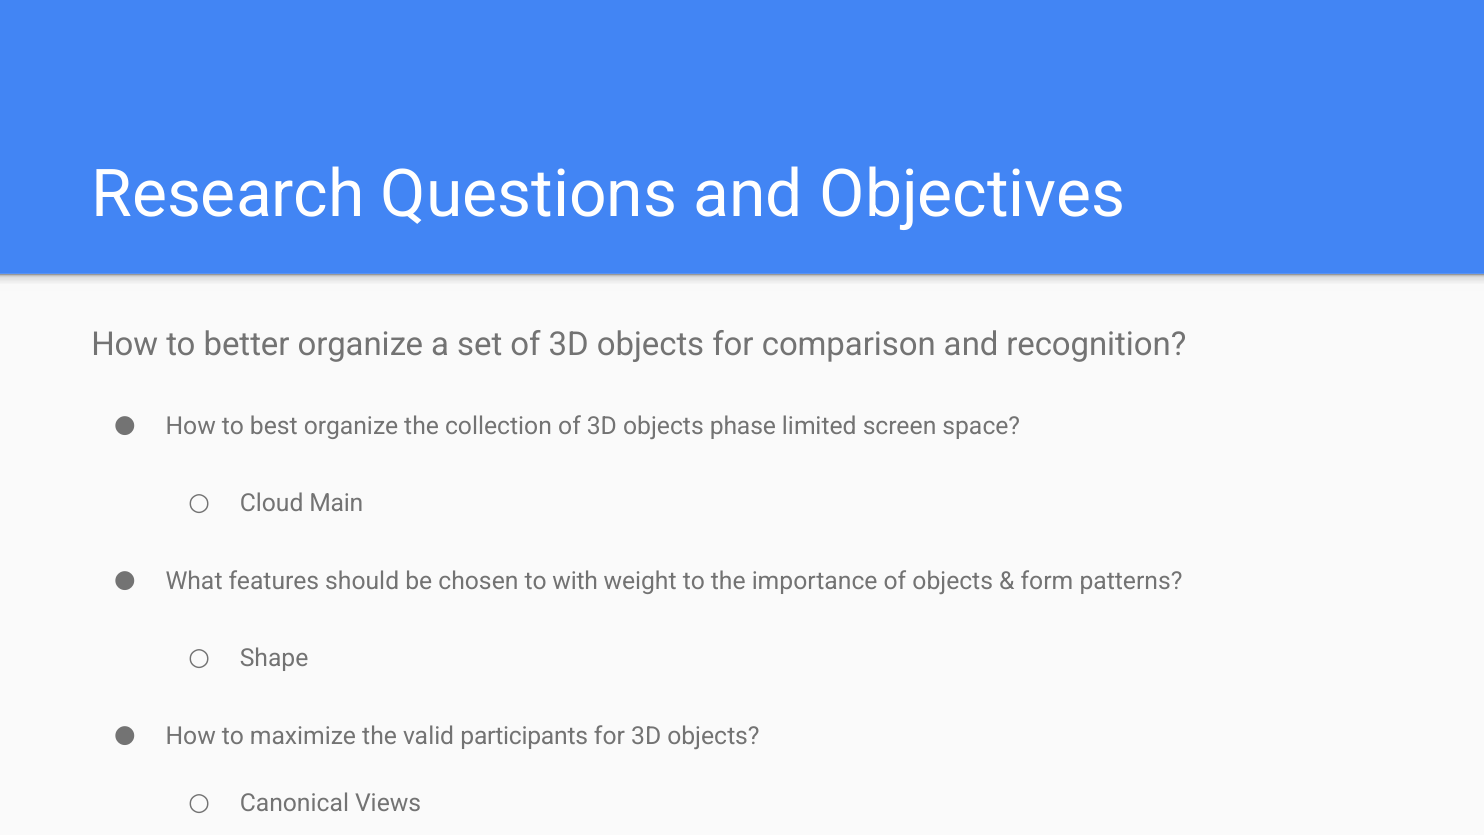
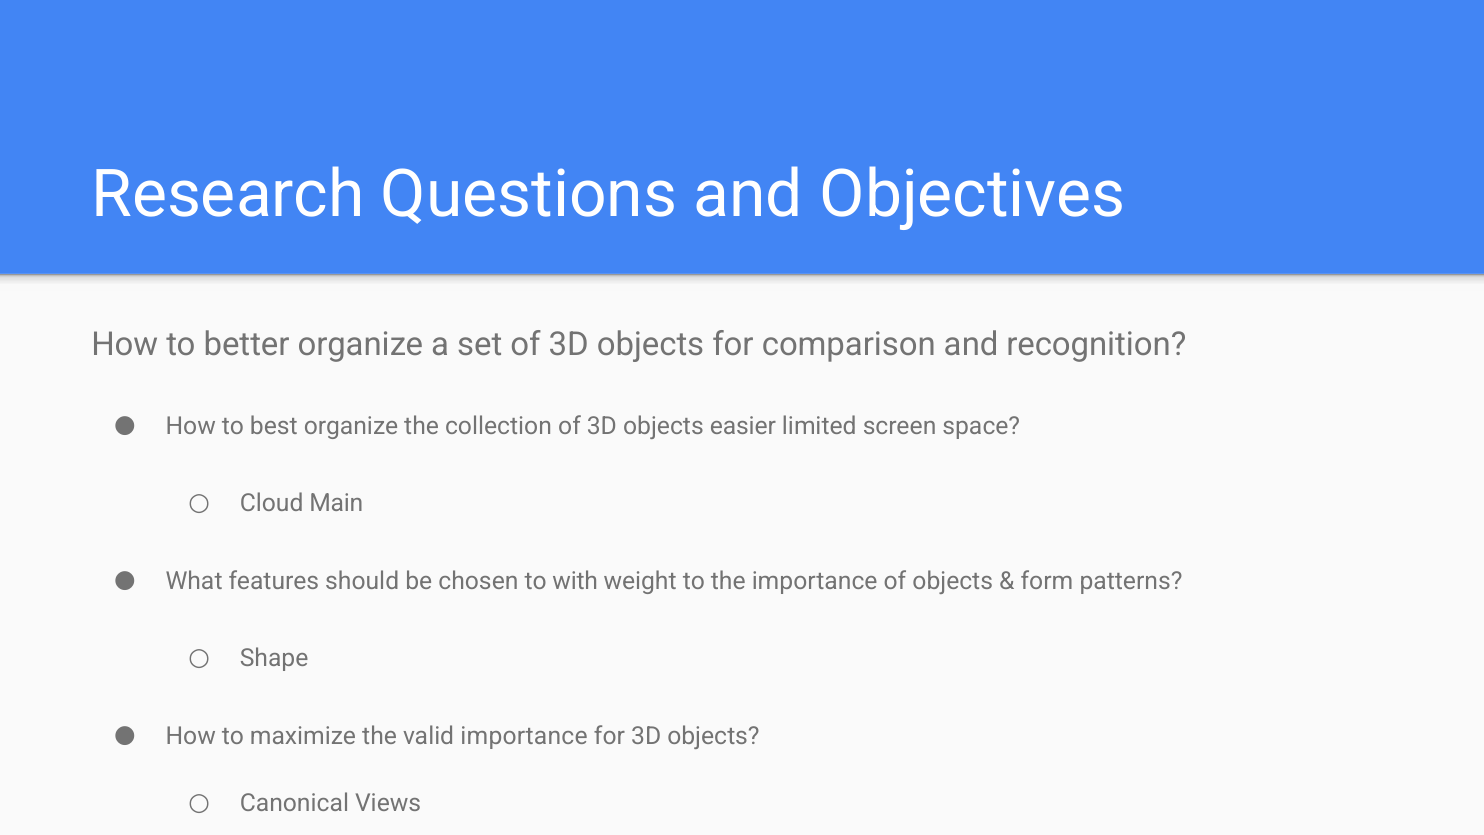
phase: phase -> easier
valid participants: participants -> importance
